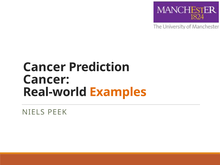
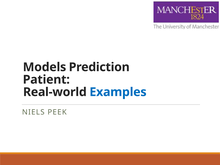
Cancer at (44, 67): Cancer -> Models
Cancer at (46, 80): Cancer -> Patient
Examples colour: orange -> blue
